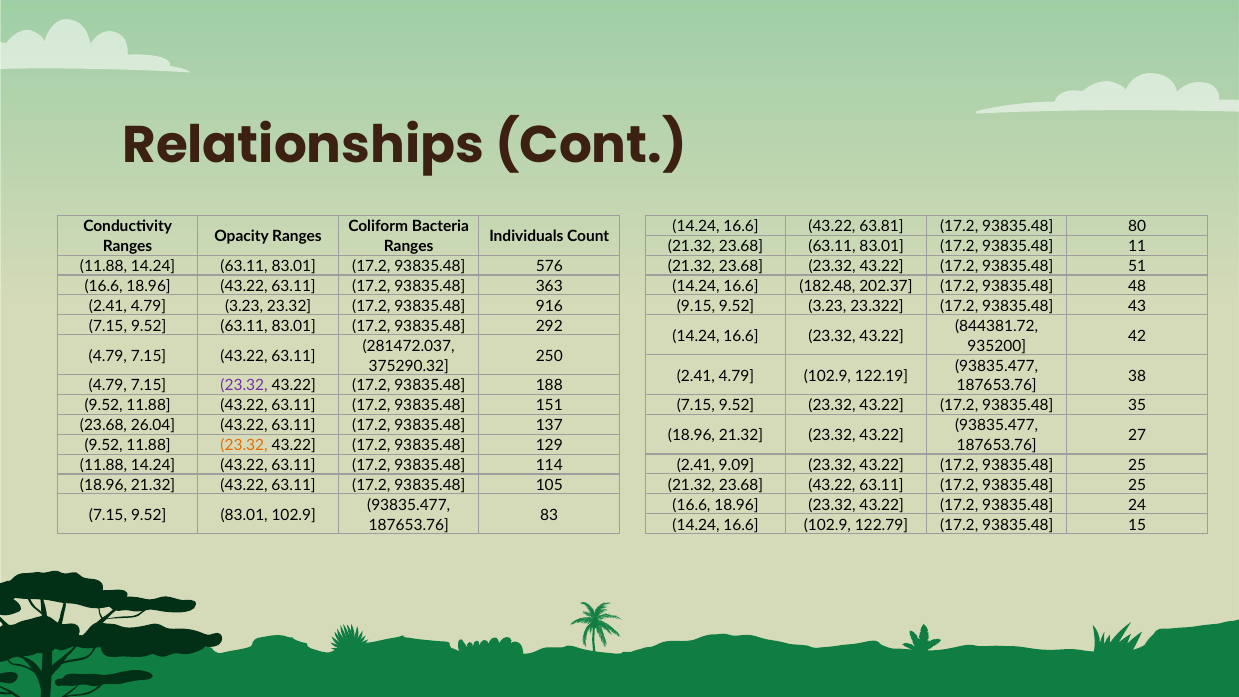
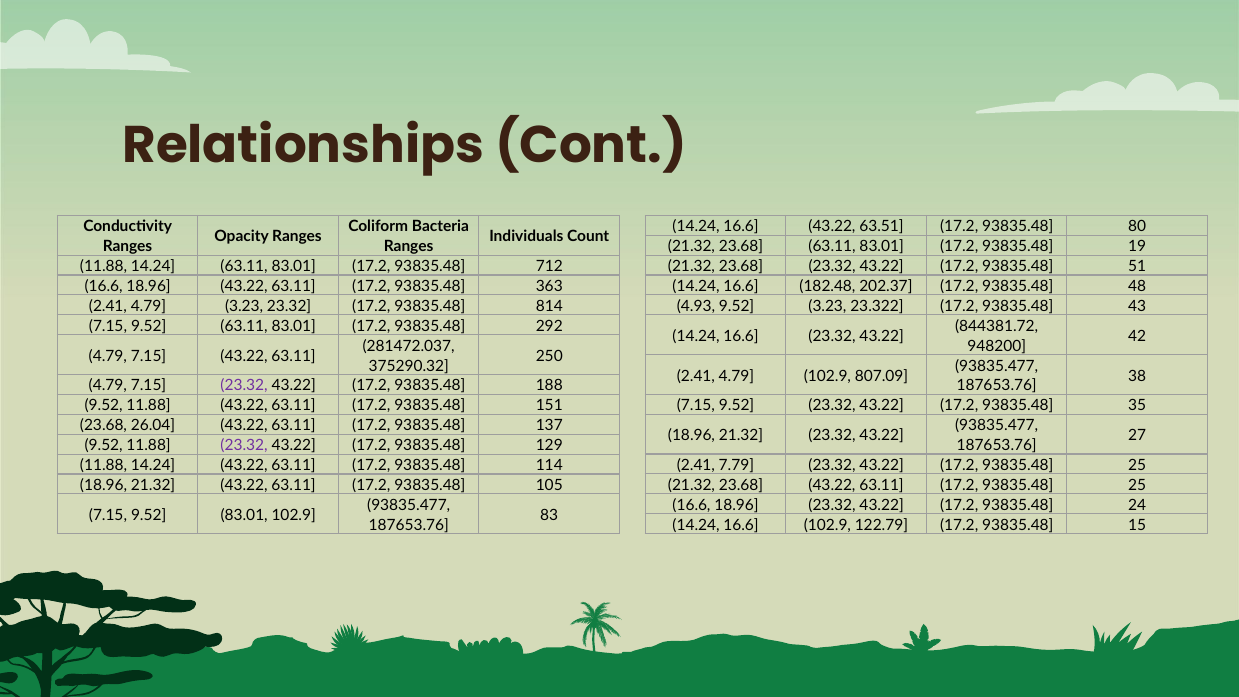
63.81: 63.81 -> 63.51
11: 11 -> 19
576: 576 -> 712
916: 916 -> 814
9.15: 9.15 -> 4.93
935200: 935200 -> 948200
122.19: 122.19 -> 807.09
23.32 at (244, 446) colour: orange -> purple
9.09: 9.09 -> 7.79
